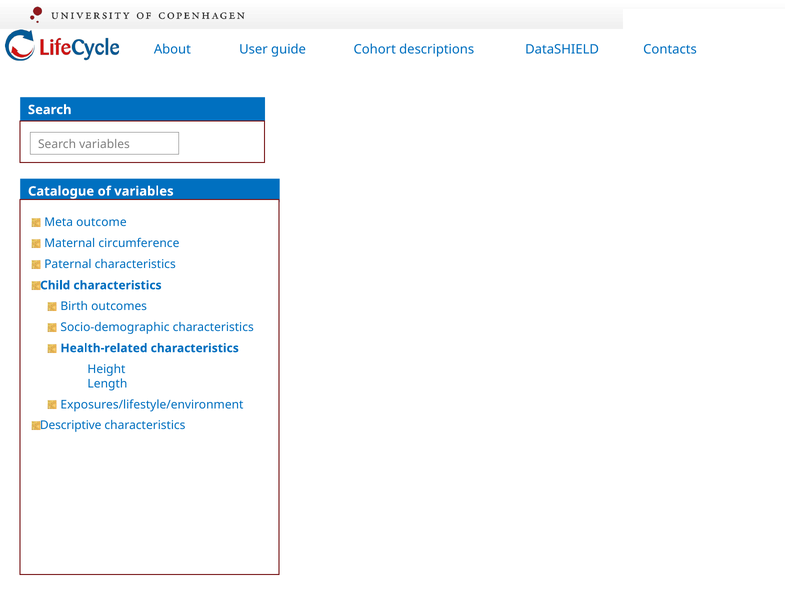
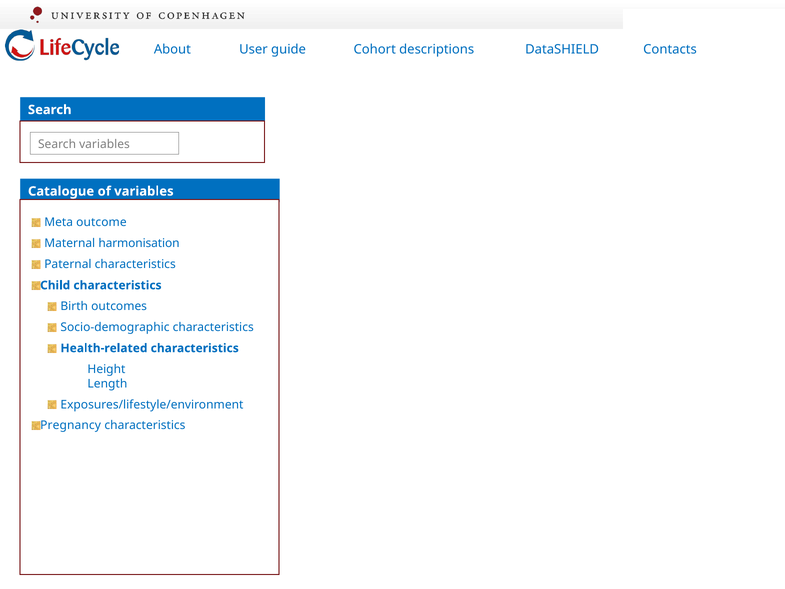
circumference: circumference -> harmonisation
Descriptive: Descriptive -> Pregnancy
